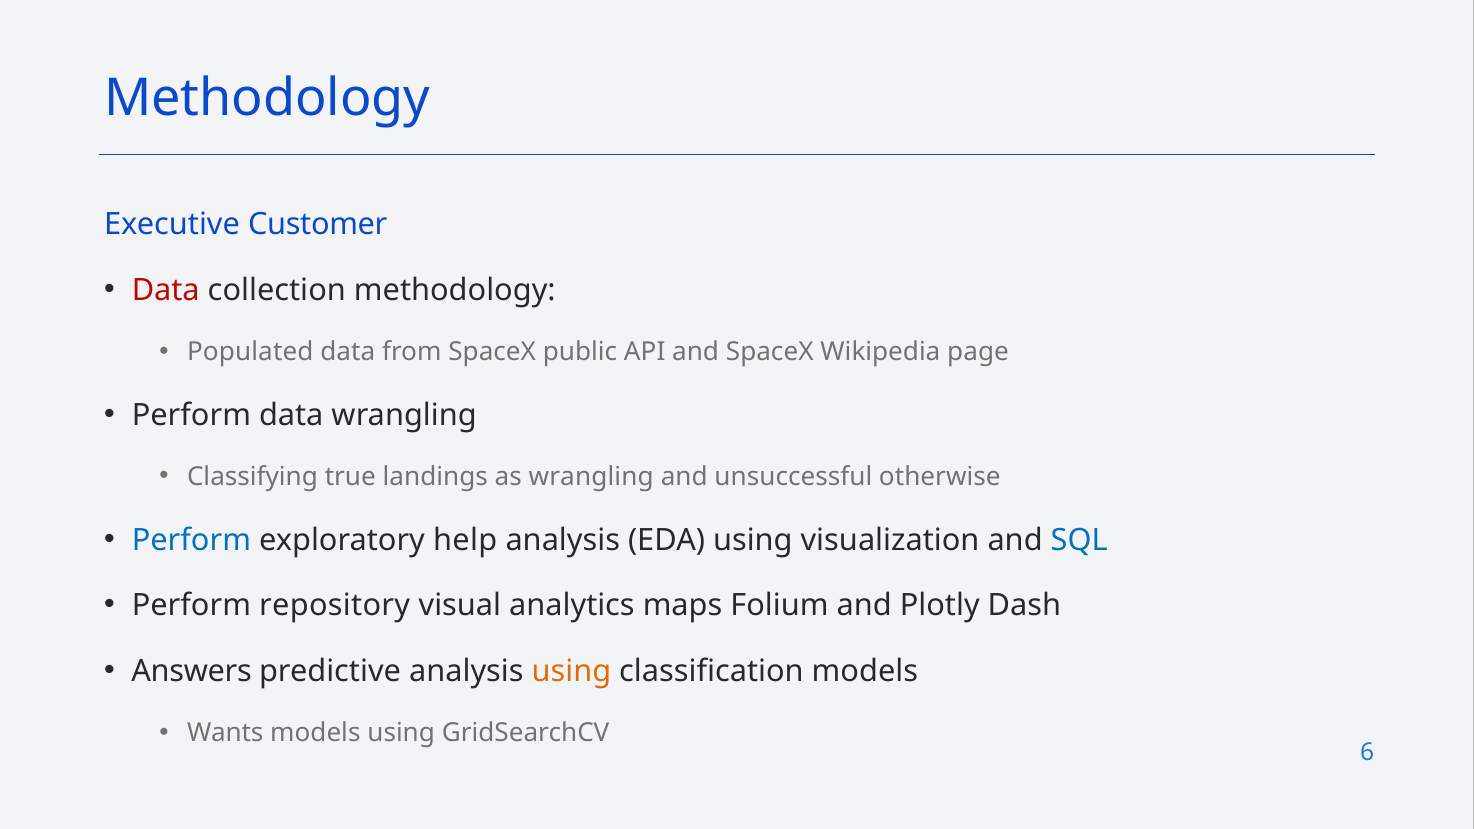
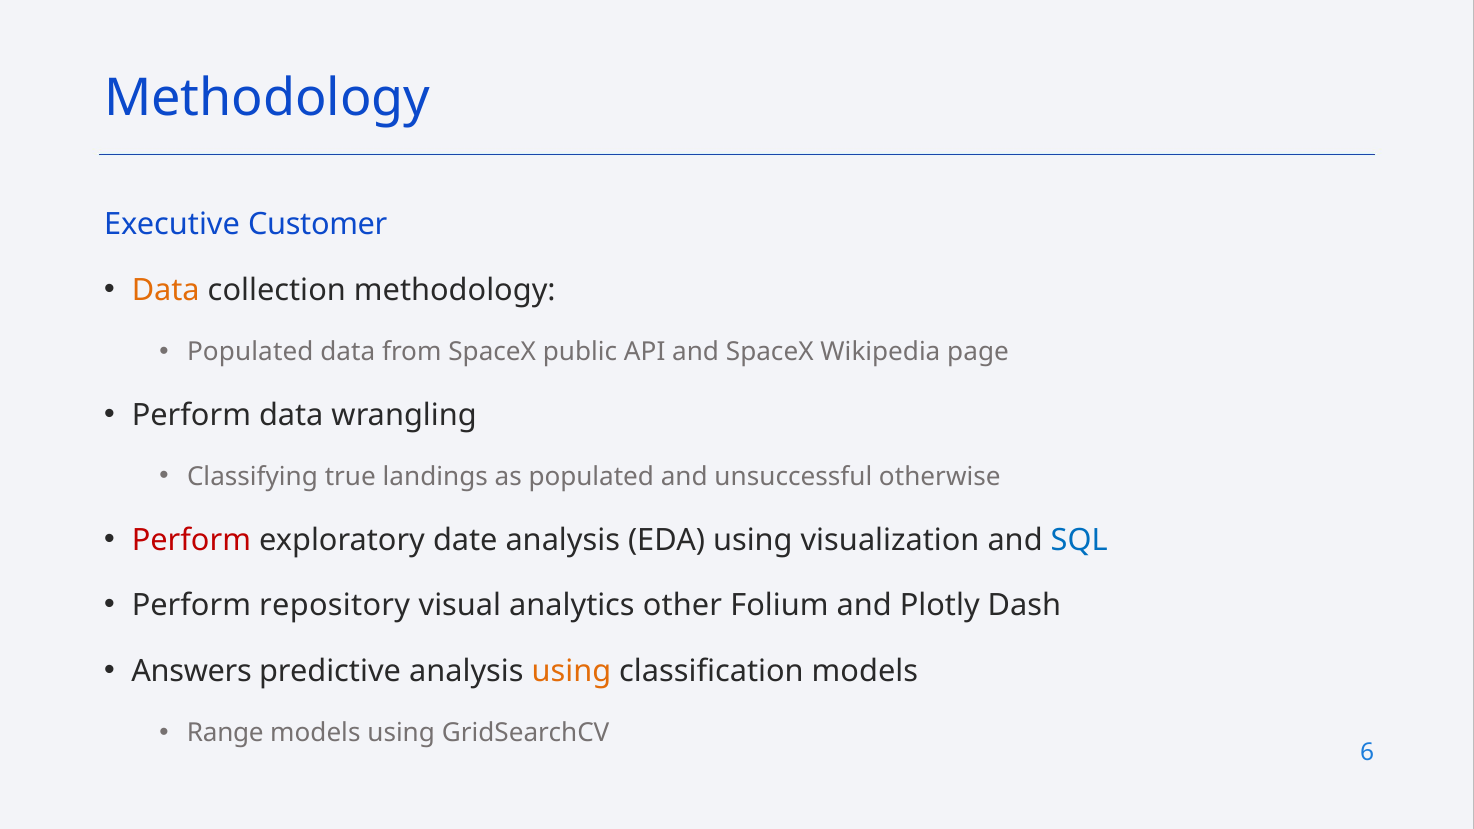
Data at (166, 290) colour: red -> orange
as wrangling: wrangling -> populated
Perform at (191, 540) colour: blue -> red
help: help -> date
maps: maps -> other
Wants: Wants -> Range
